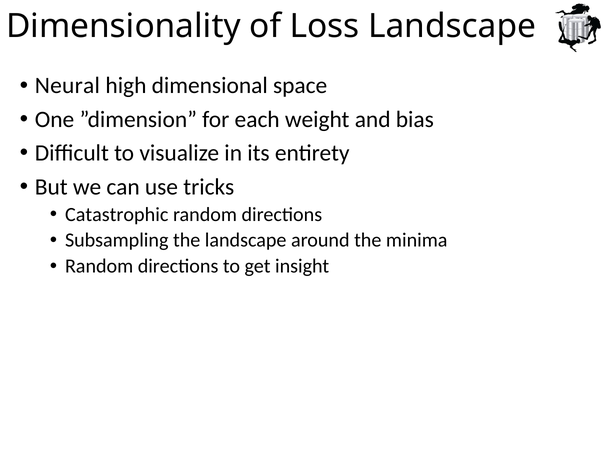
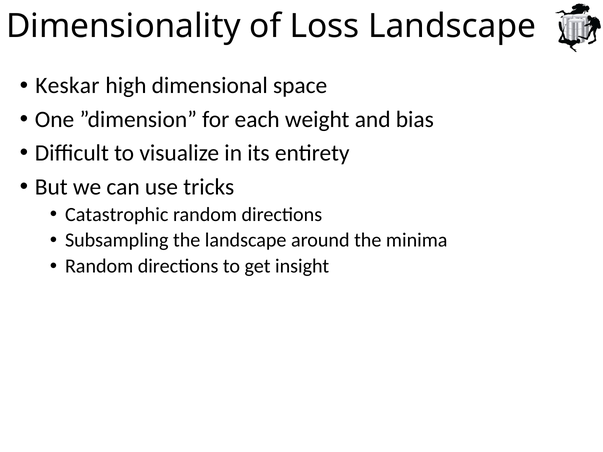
Neural: Neural -> Keskar
